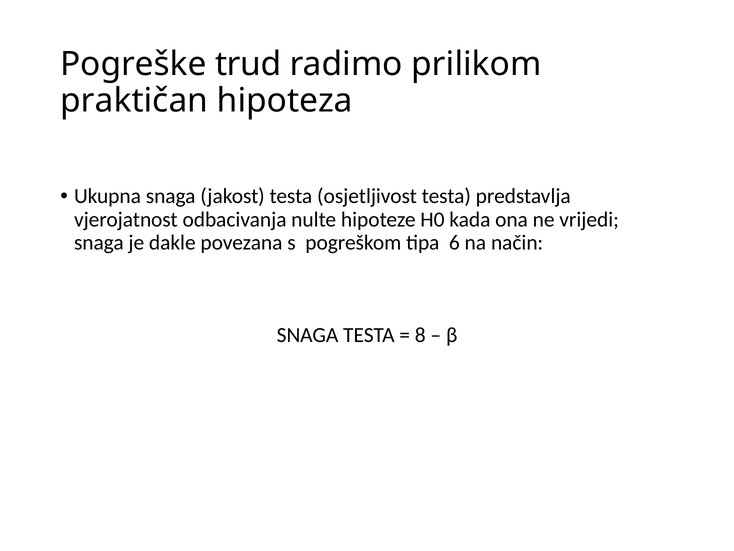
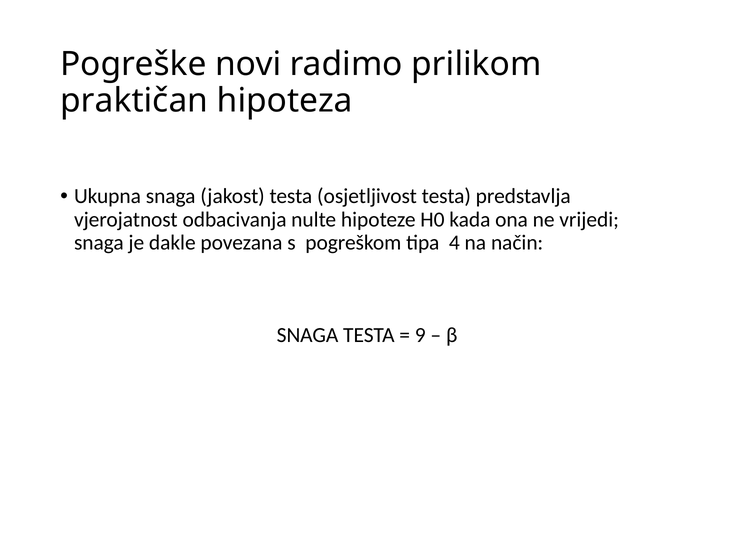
trud: trud -> novi
6: 6 -> 4
8: 8 -> 9
